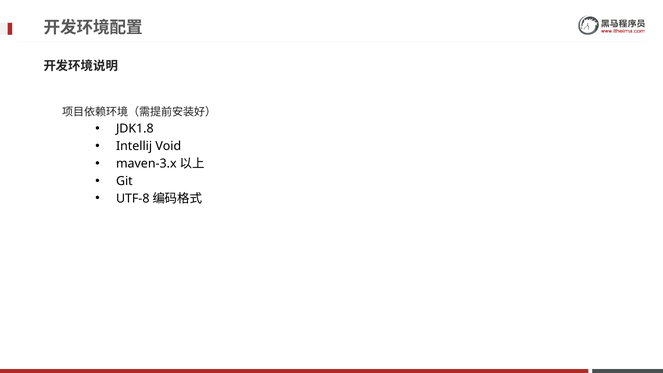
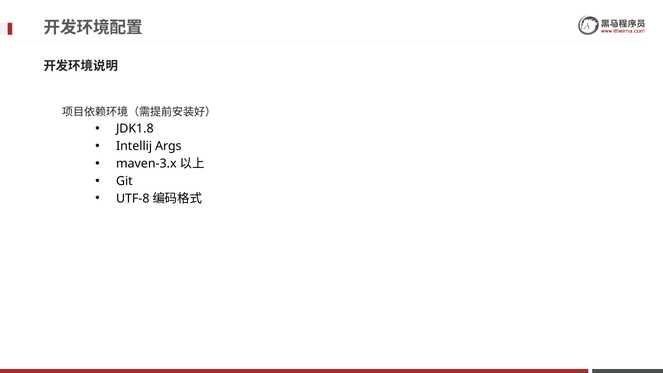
Void: Void -> Args
